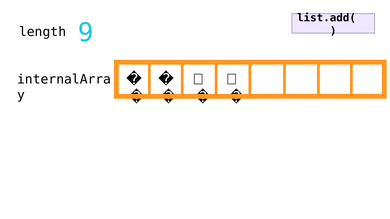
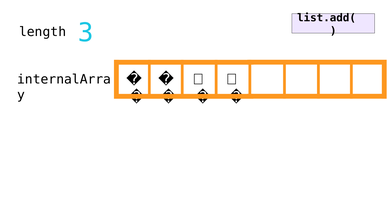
9: 9 -> 3
